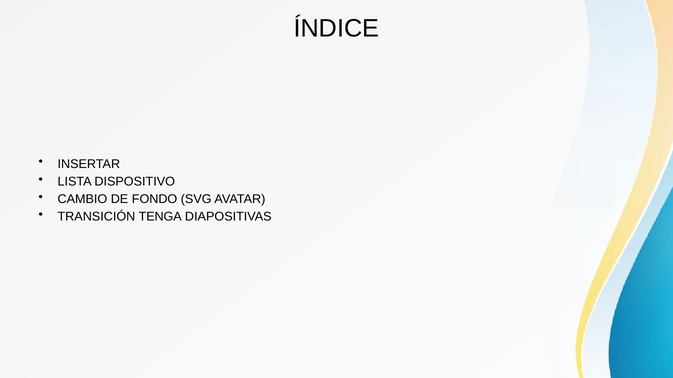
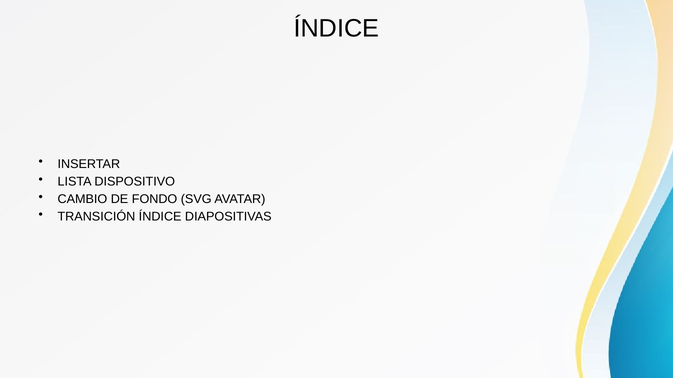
TRANSICIÓN TENGA: TENGA -> ÍNDICE
